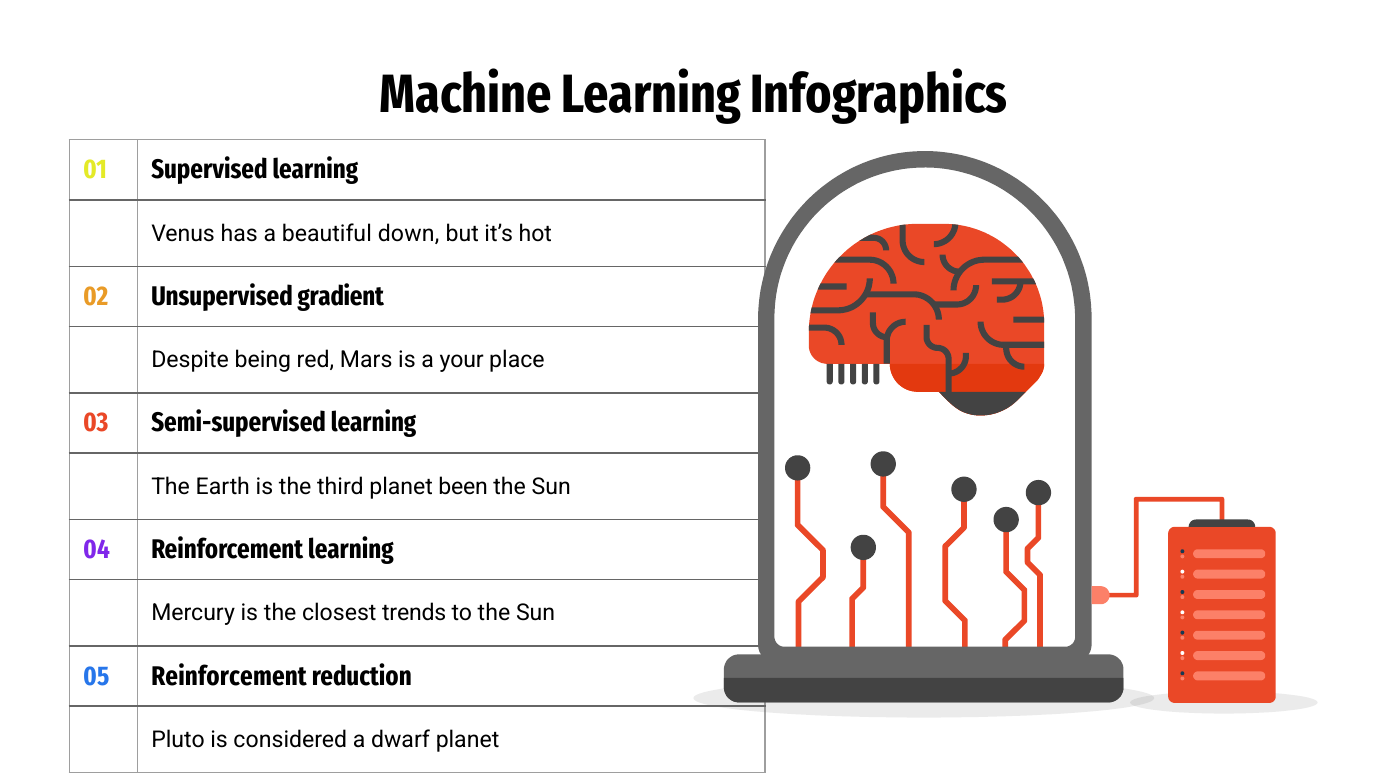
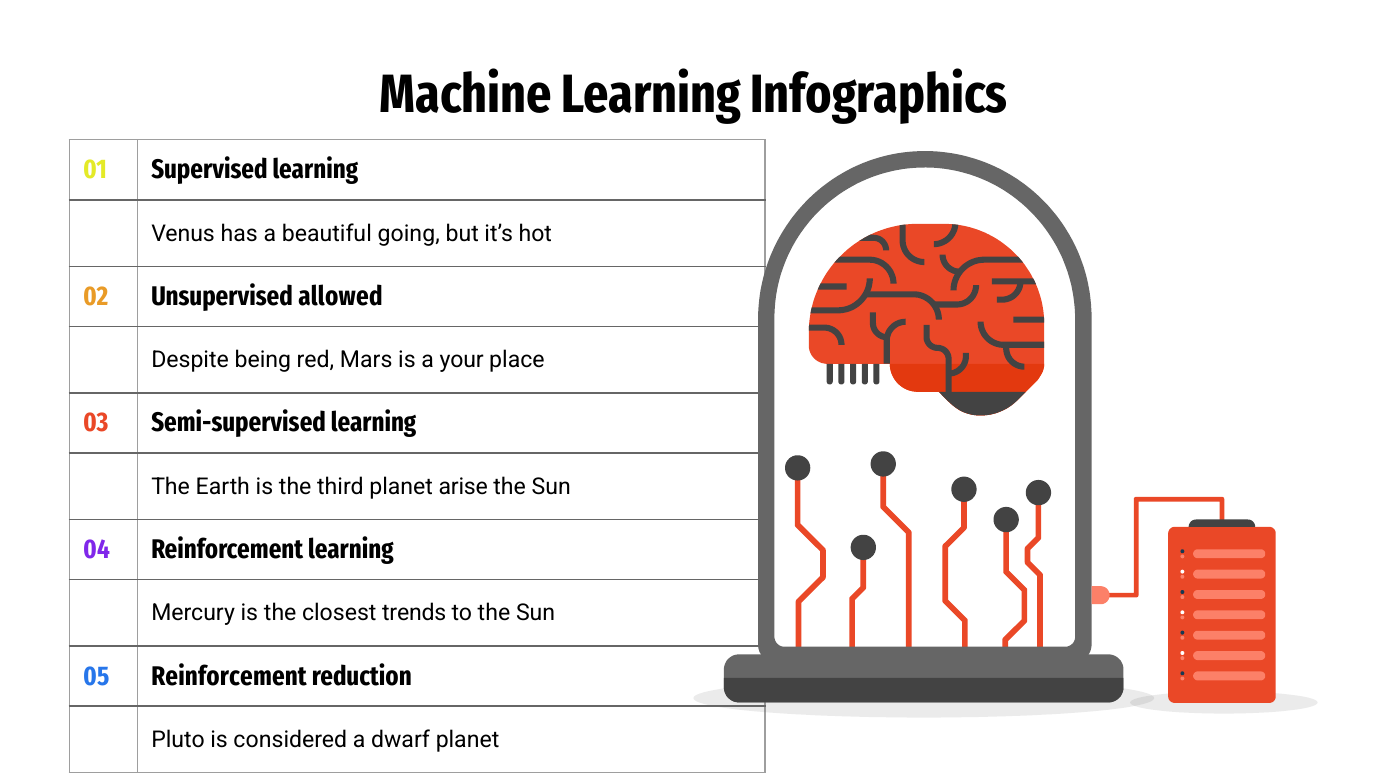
down: down -> going
gradient: gradient -> allowed
been: been -> arise
